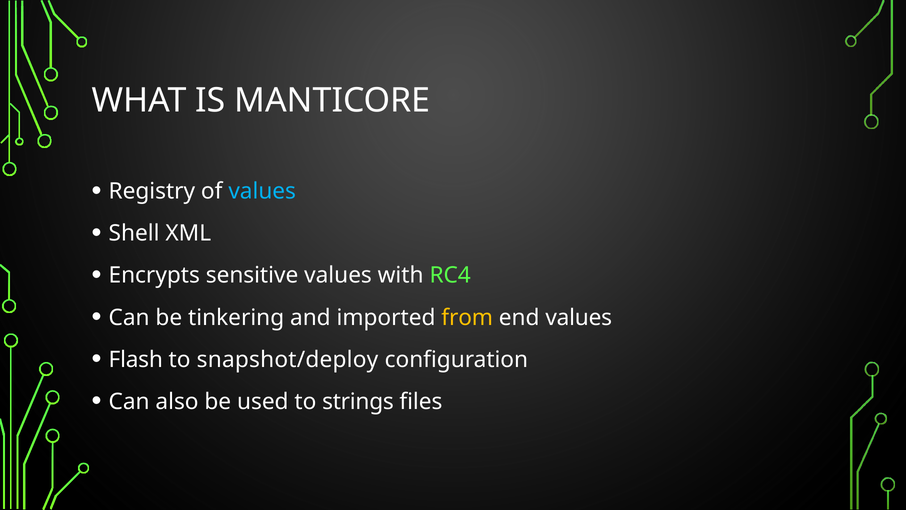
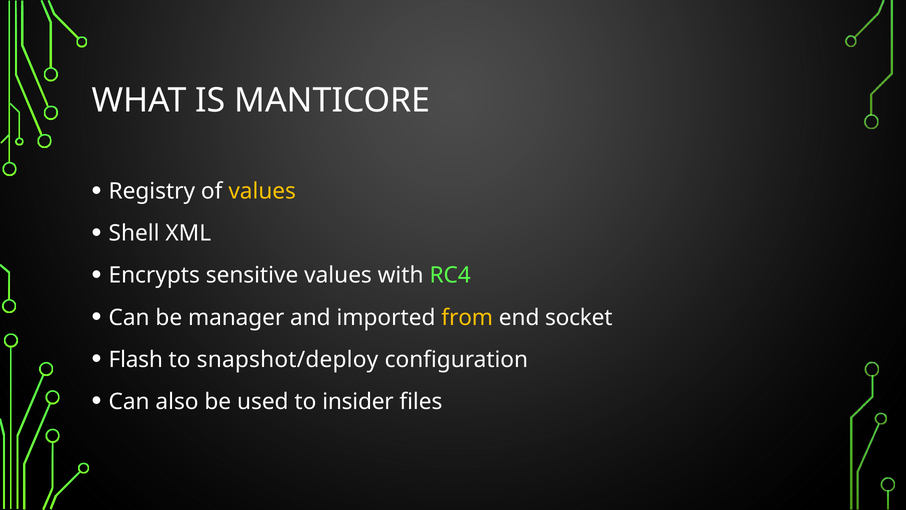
values at (262, 191) colour: light blue -> yellow
tinkering: tinkering -> manager
end values: values -> socket
strings: strings -> insider
